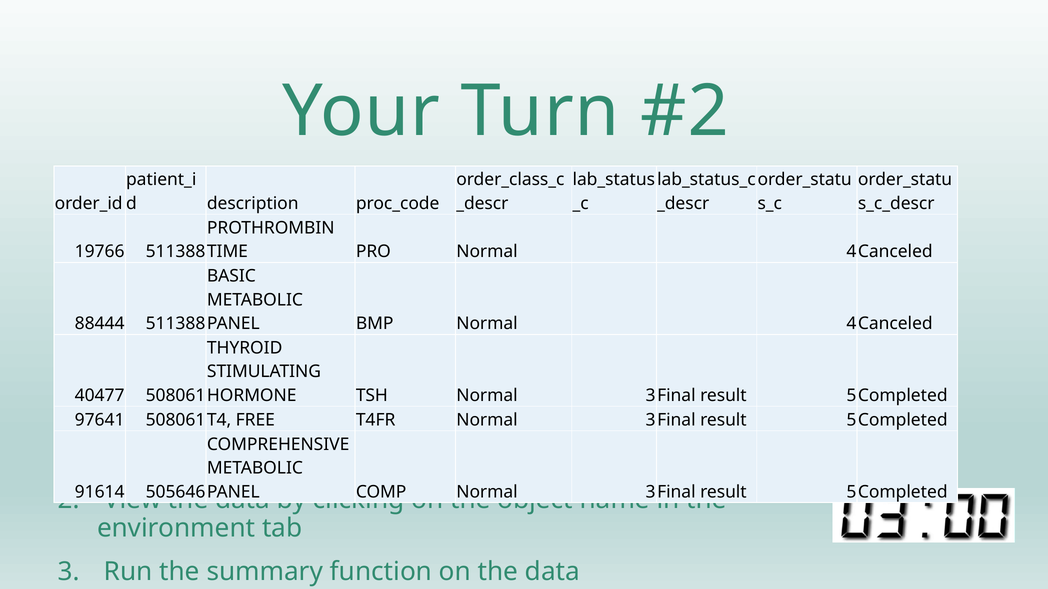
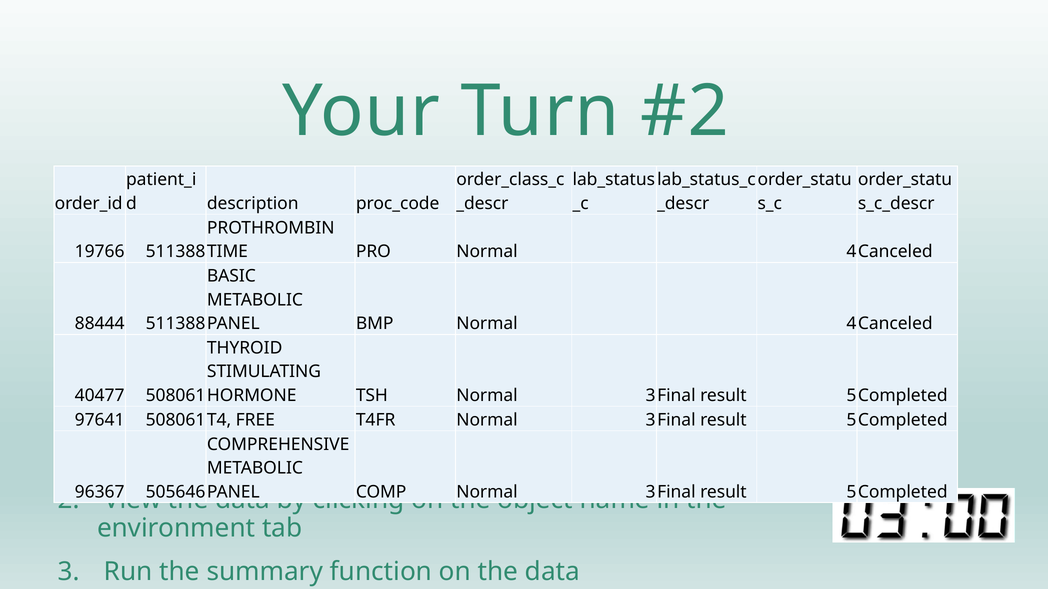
91614: 91614 -> 96367
